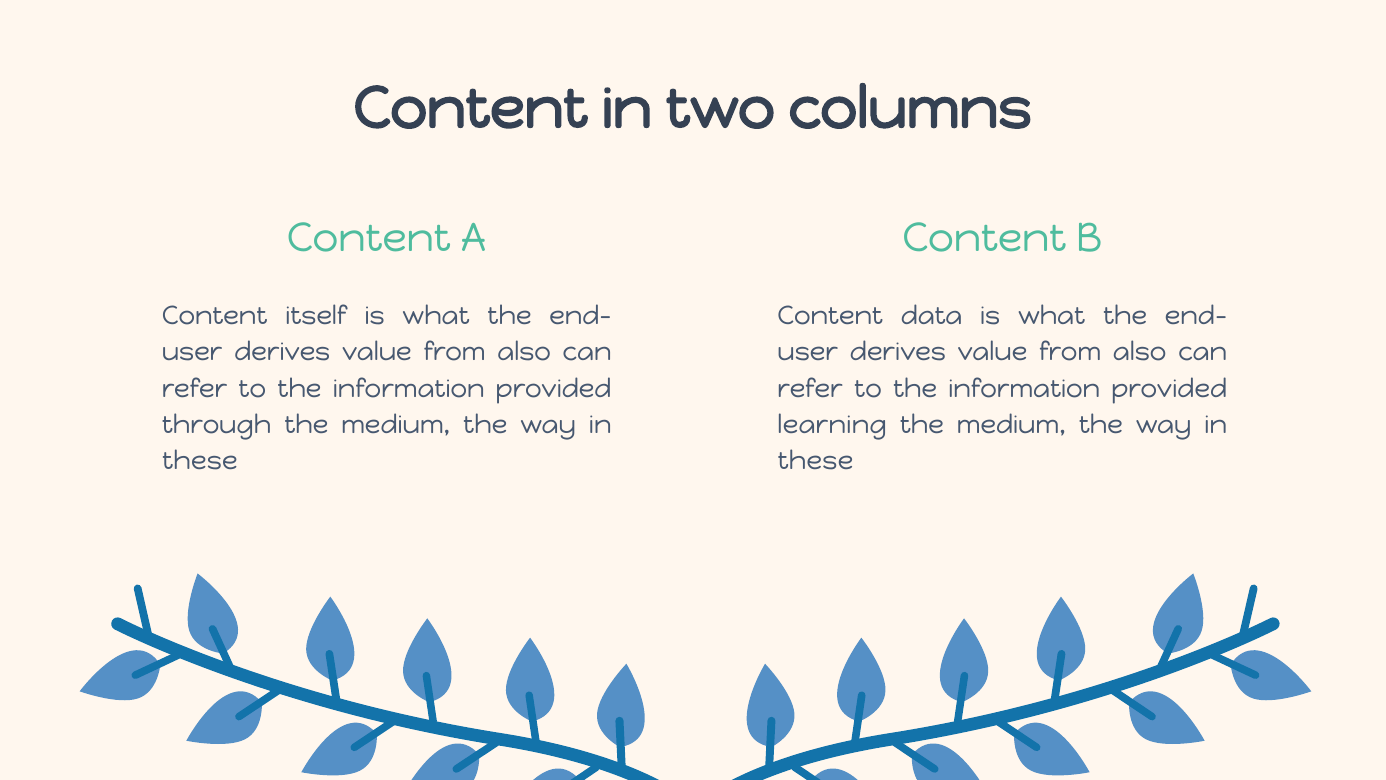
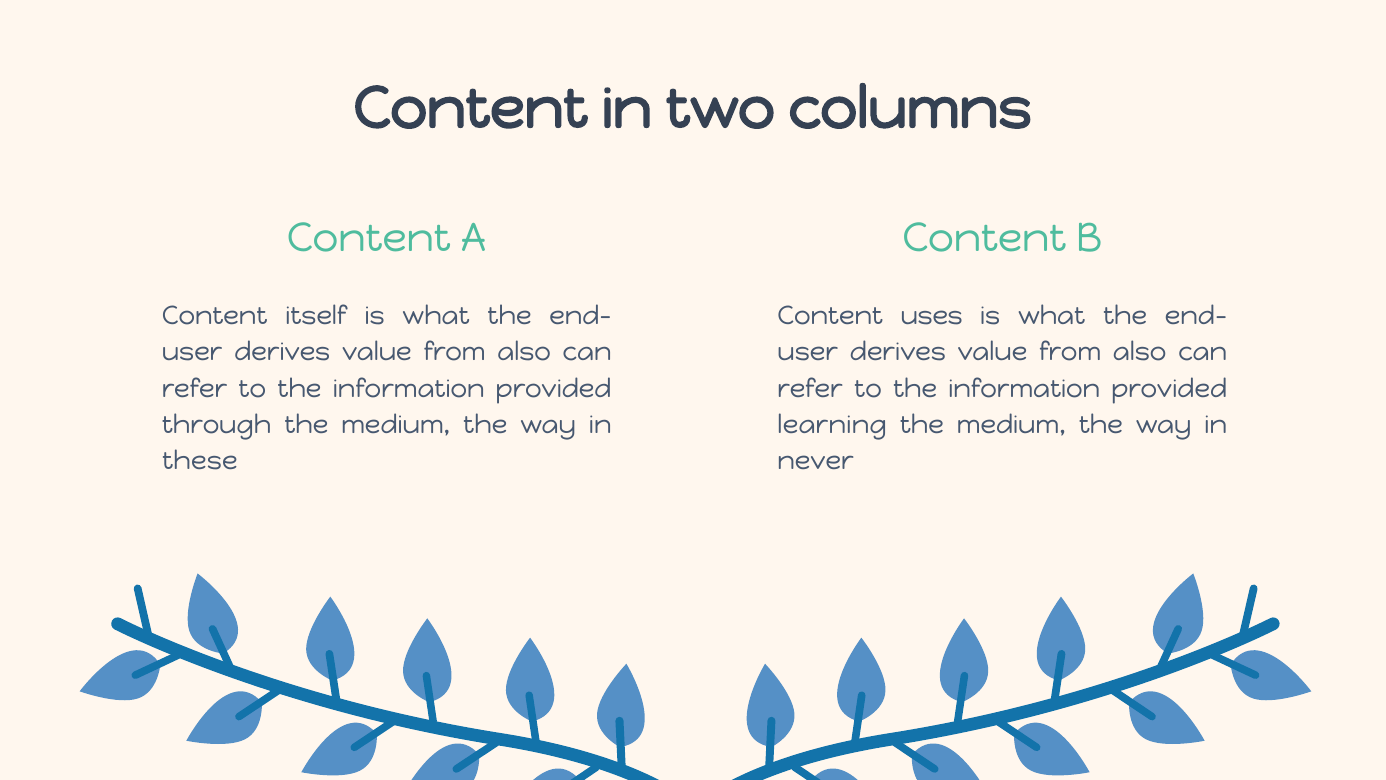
data: data -> uses
these at (815, 460): these -> never
